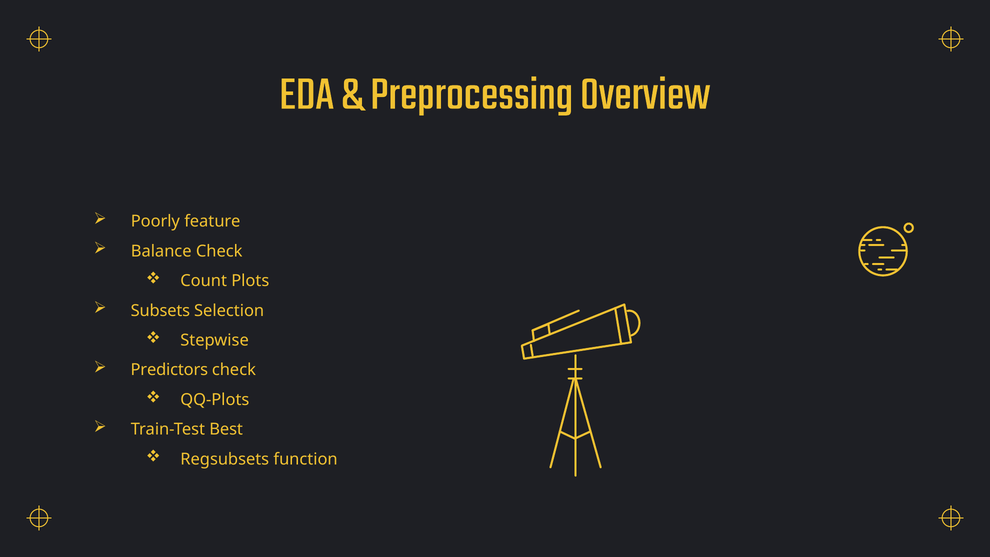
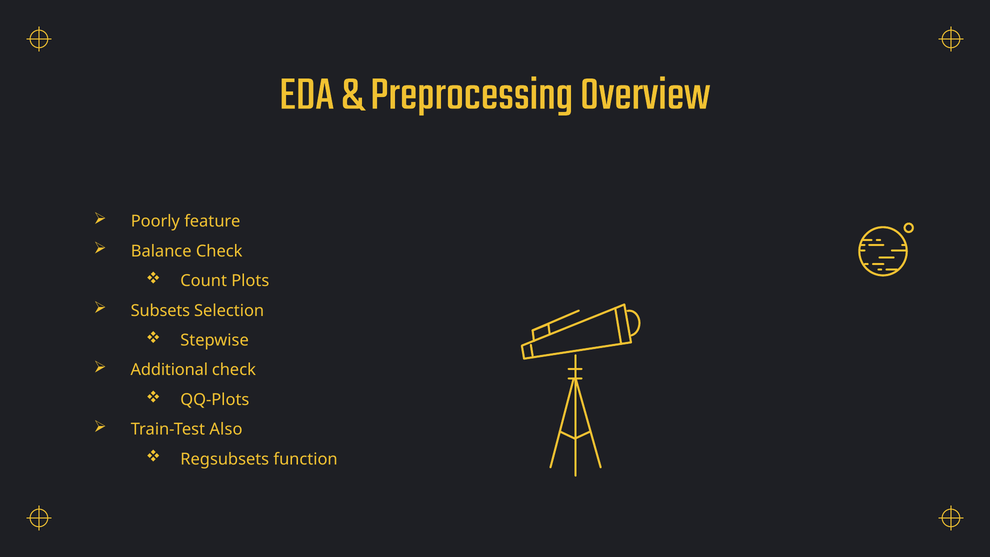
Predictors: Predictors -> Additional
Best: Best -> Also
